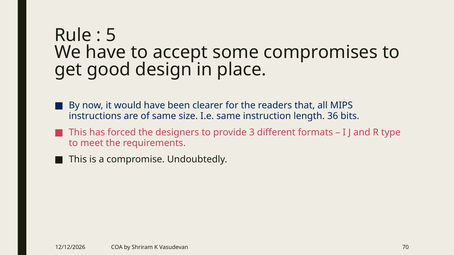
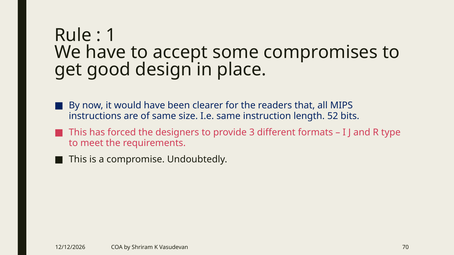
5: 5 -> 1
36: 36 -> 52
